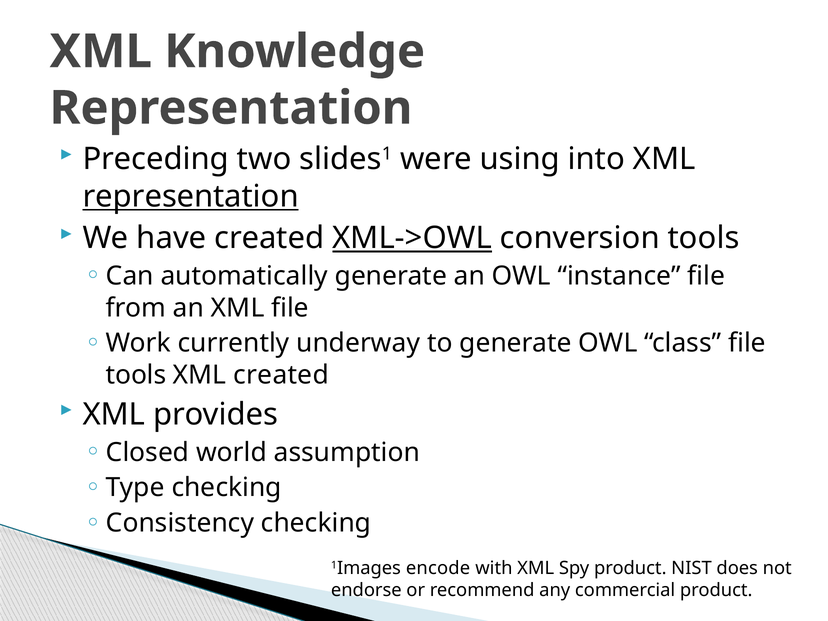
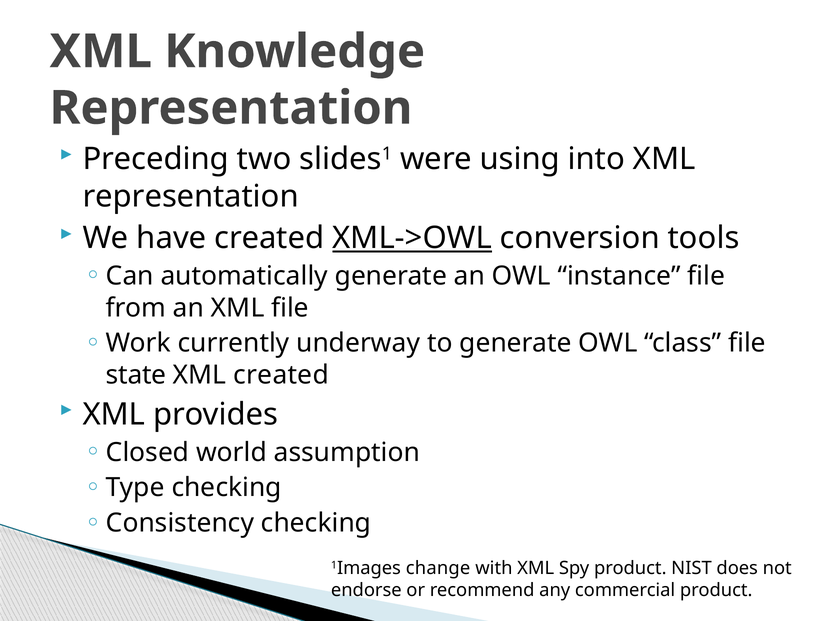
representation at (191, 196) underline: present -> none
tools at (136, 375): tools -> state
encode: encode -> change
